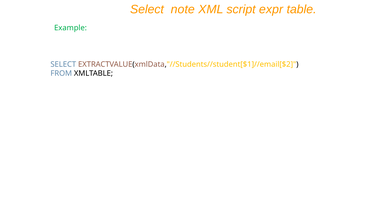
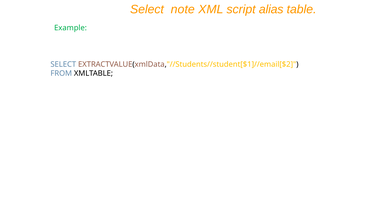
expr: expr -> alias
